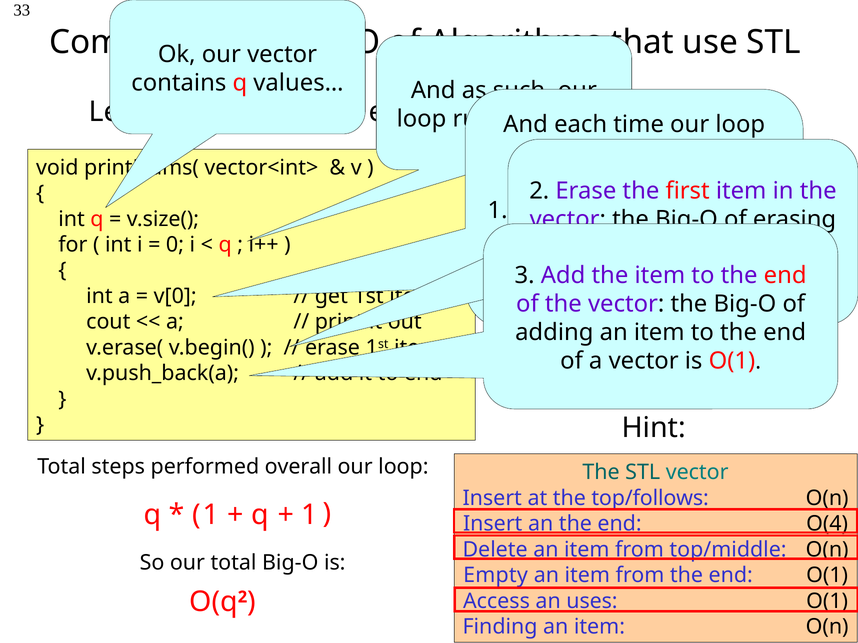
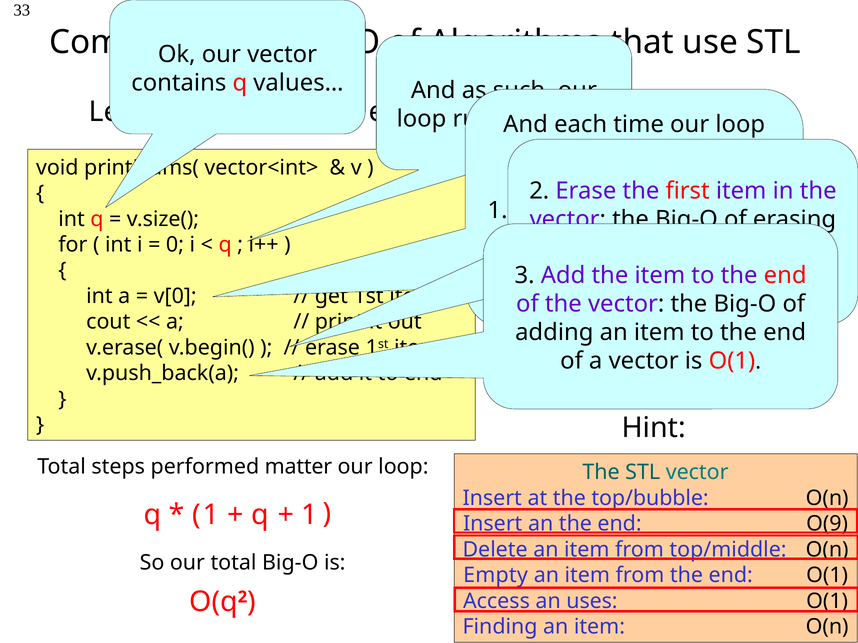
overall: overall -> matter
top/follows: top/follows -> top/bubble
O(4: O(4 -> O(9
